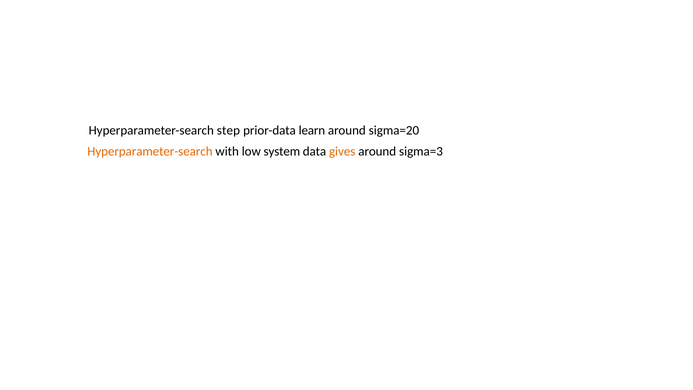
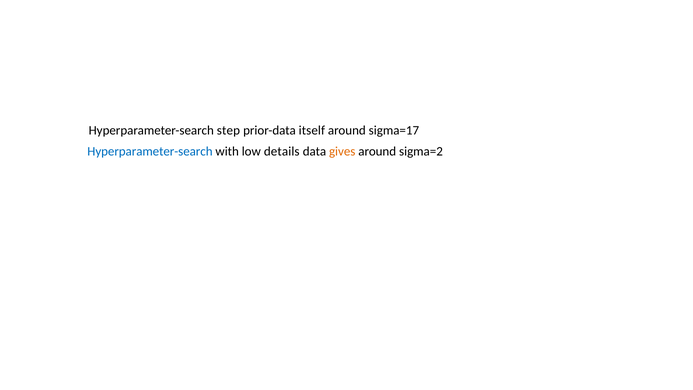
learn: learn -> itself
sigma=20: sigma=20 -> sigma=17
Hyperparameter-search at (150, 152) colour: orange -> blue
system: system -> details
sigma=3: sigma=3 -> sigma=2
